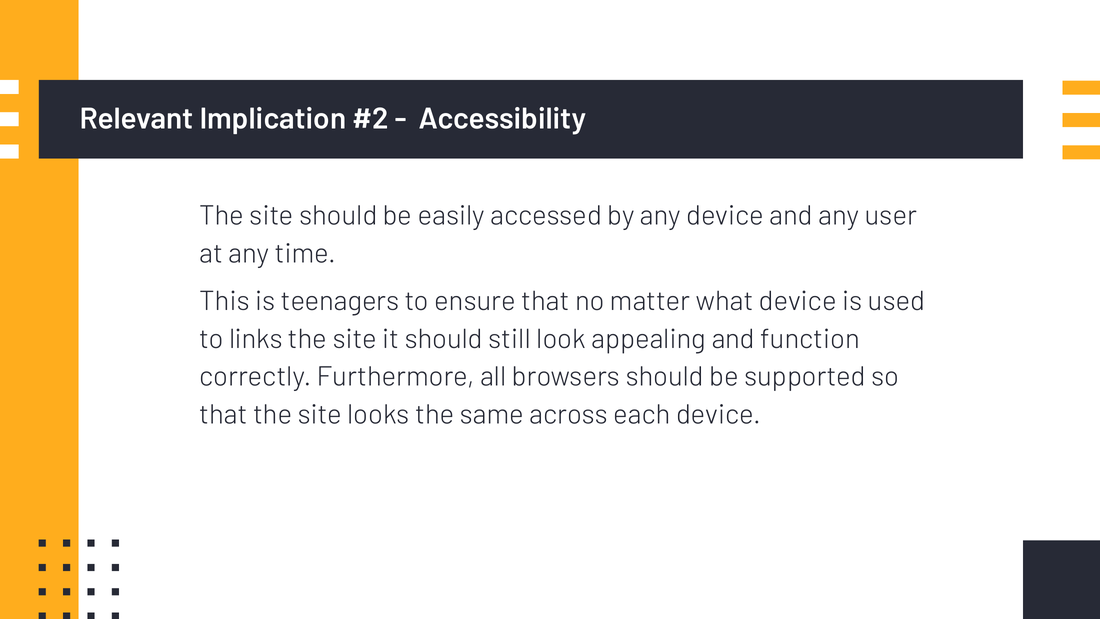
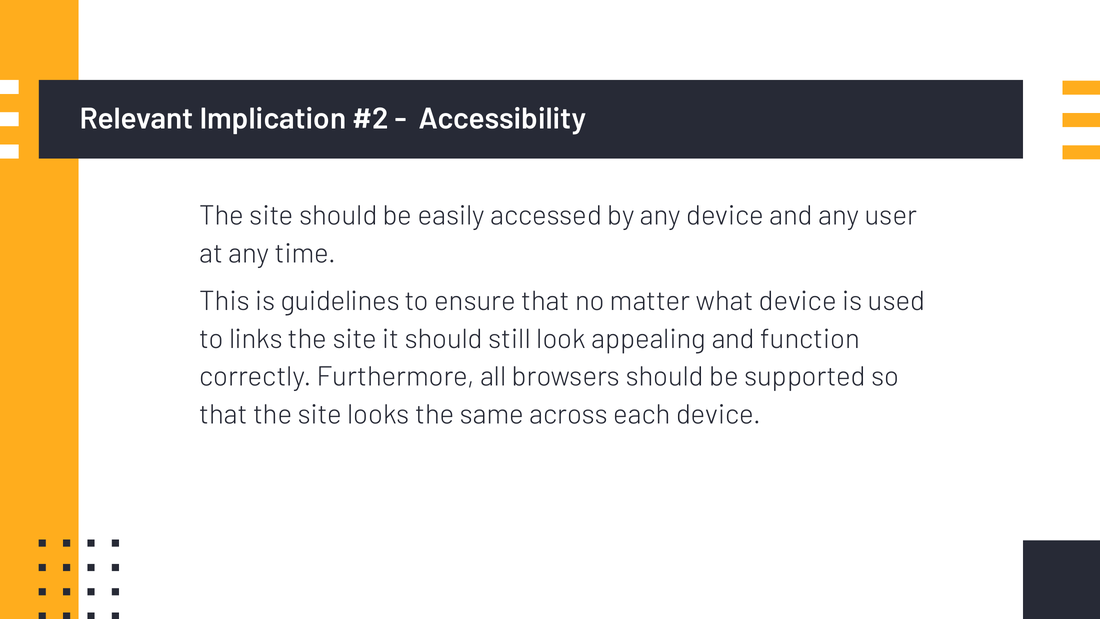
teenagers: teenagers -> guidelines
